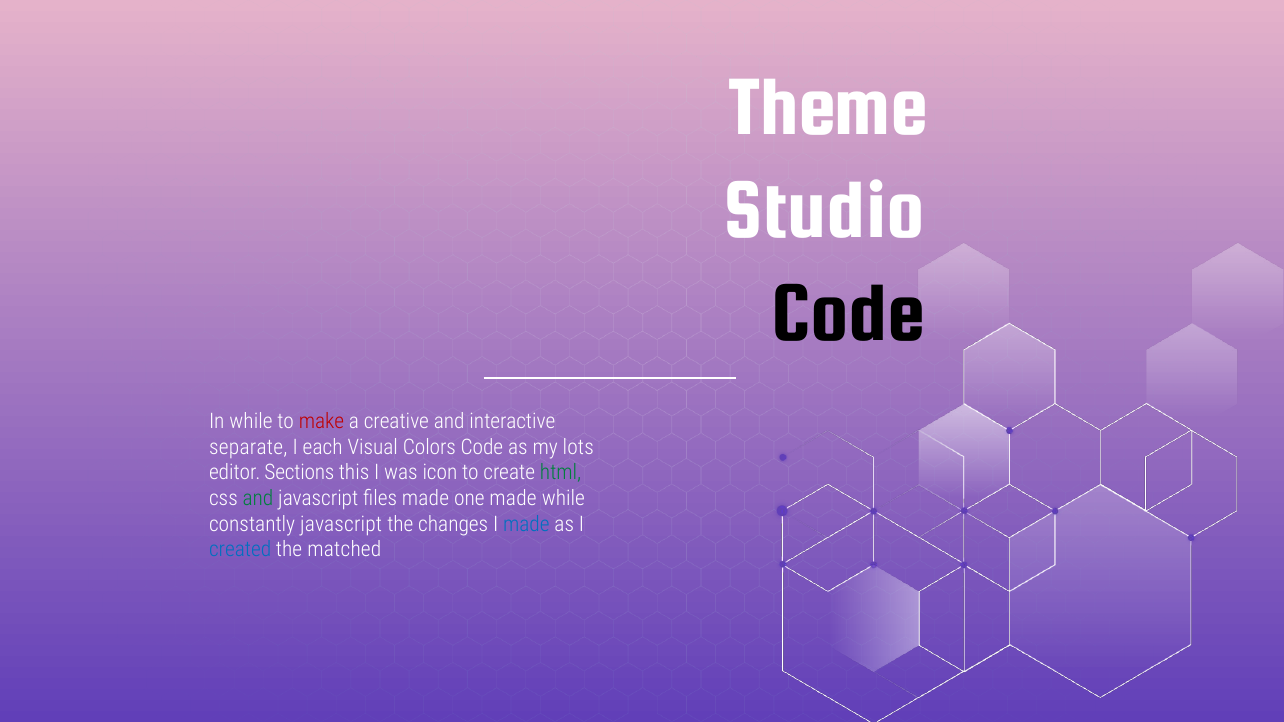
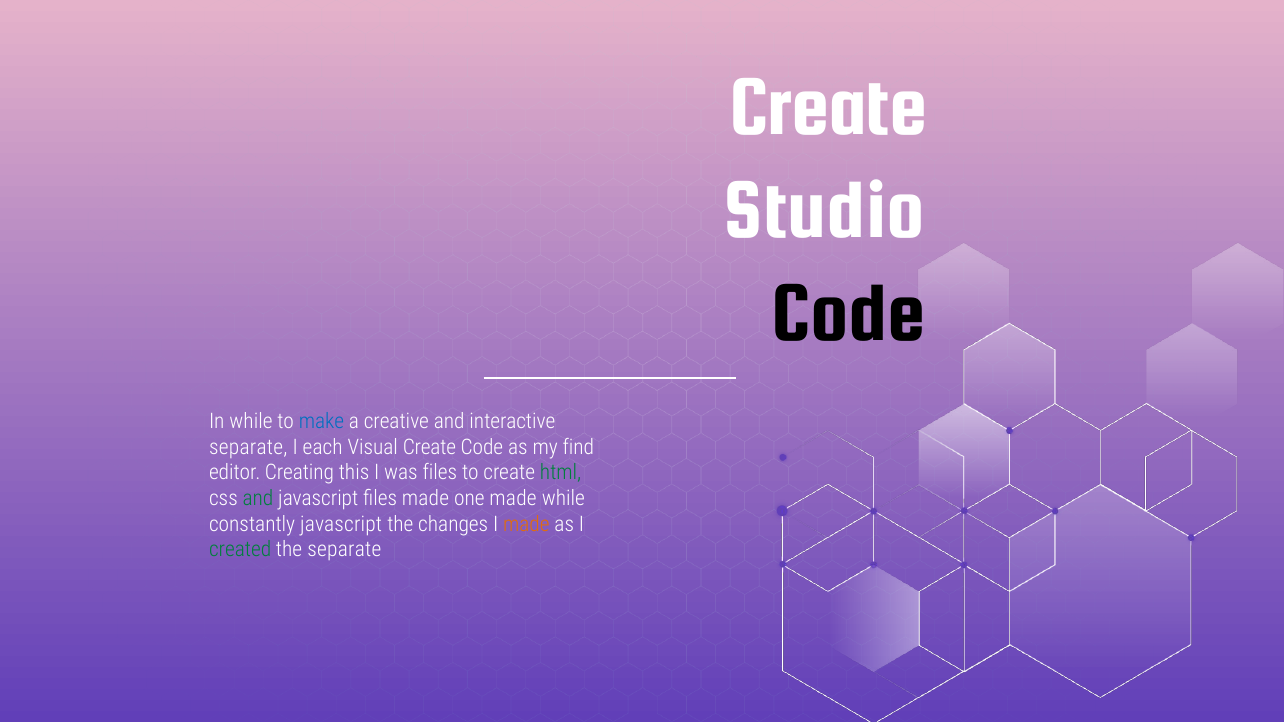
Theme at (828, 107): Theme -> Create
make colour: red -> blue
Visual Colors: Colors -> Create
lots: lots -> find
Sections: Sections -> Creating
was icon: icon -> files
made at (526, 524) colour: blue -> orange
created colour: blue -> green
the matched: matched -> separate
